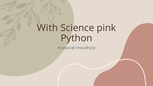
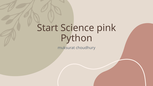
With: With -> Start
